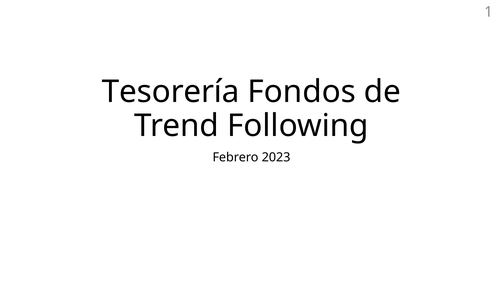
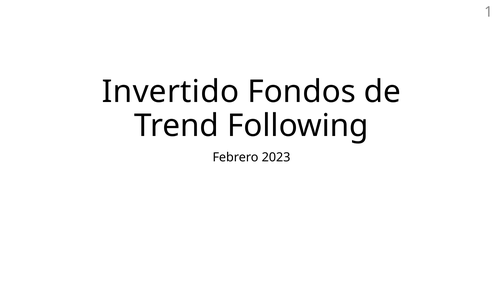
Tesorería: Tesorería -> Invertido
